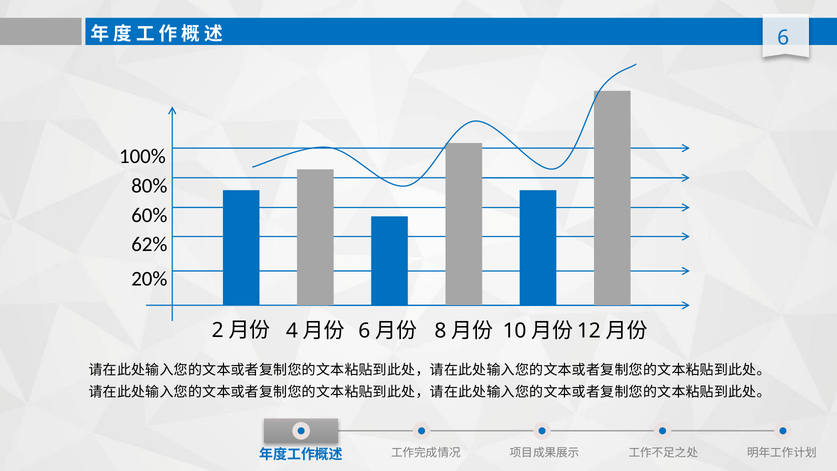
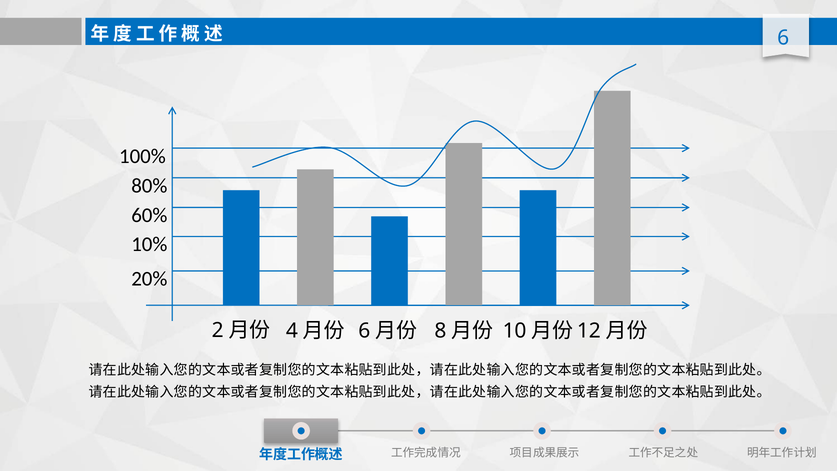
62%: 62% -> 10%
